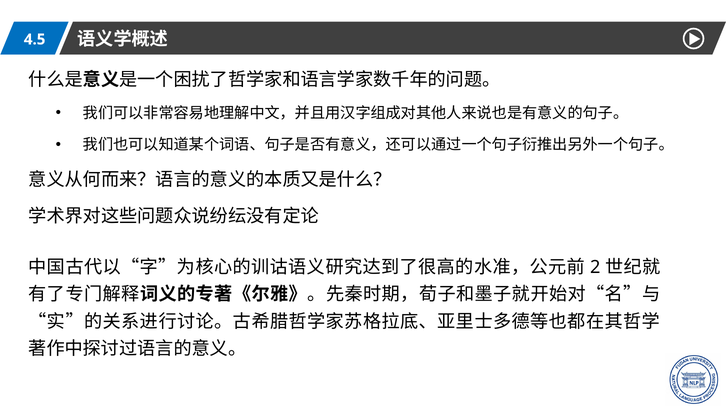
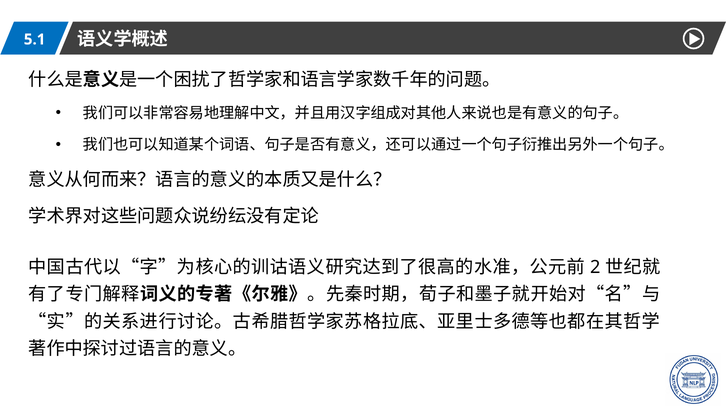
4.5: 4.5 -> 5.1
